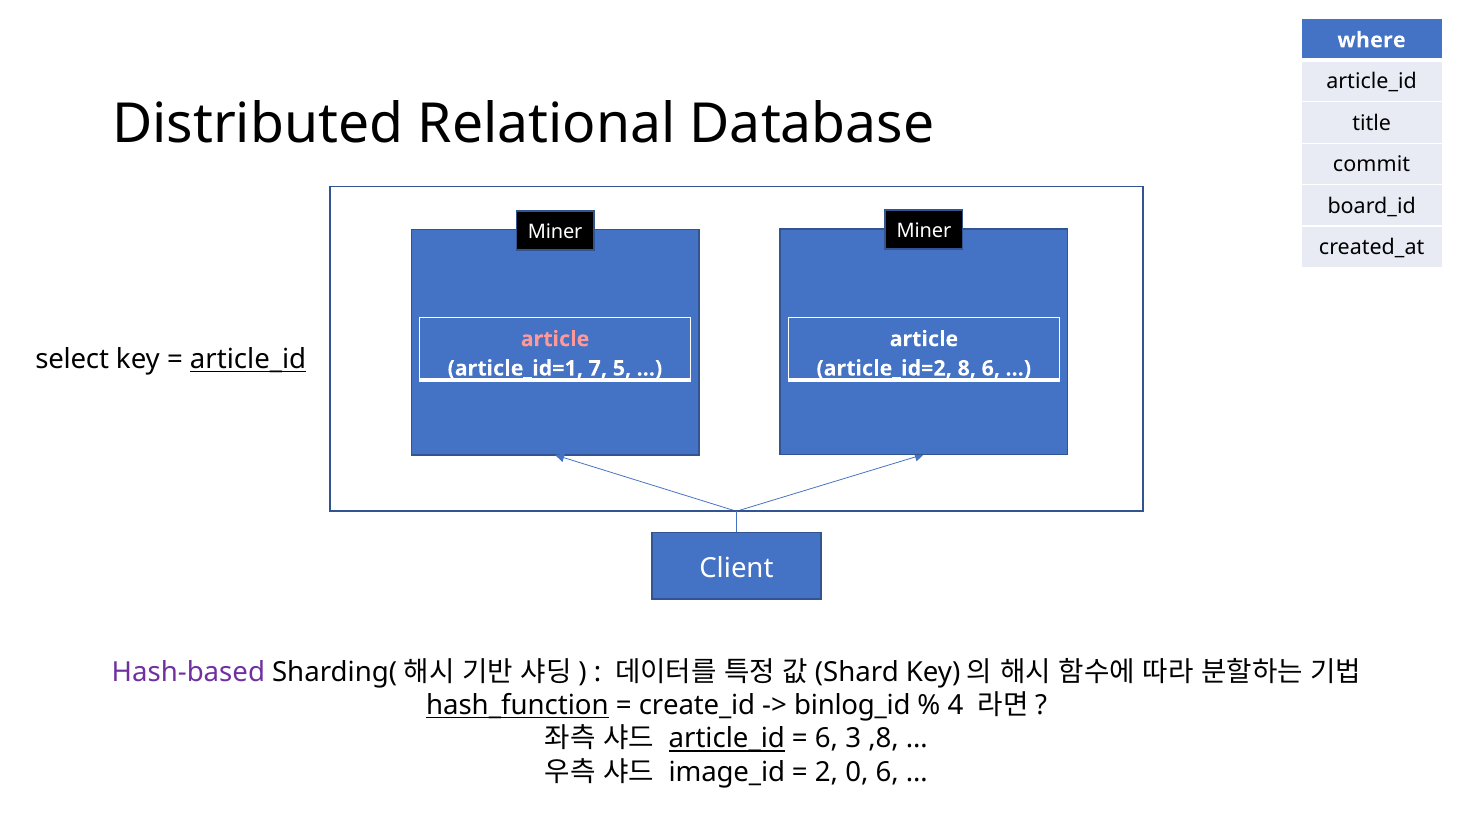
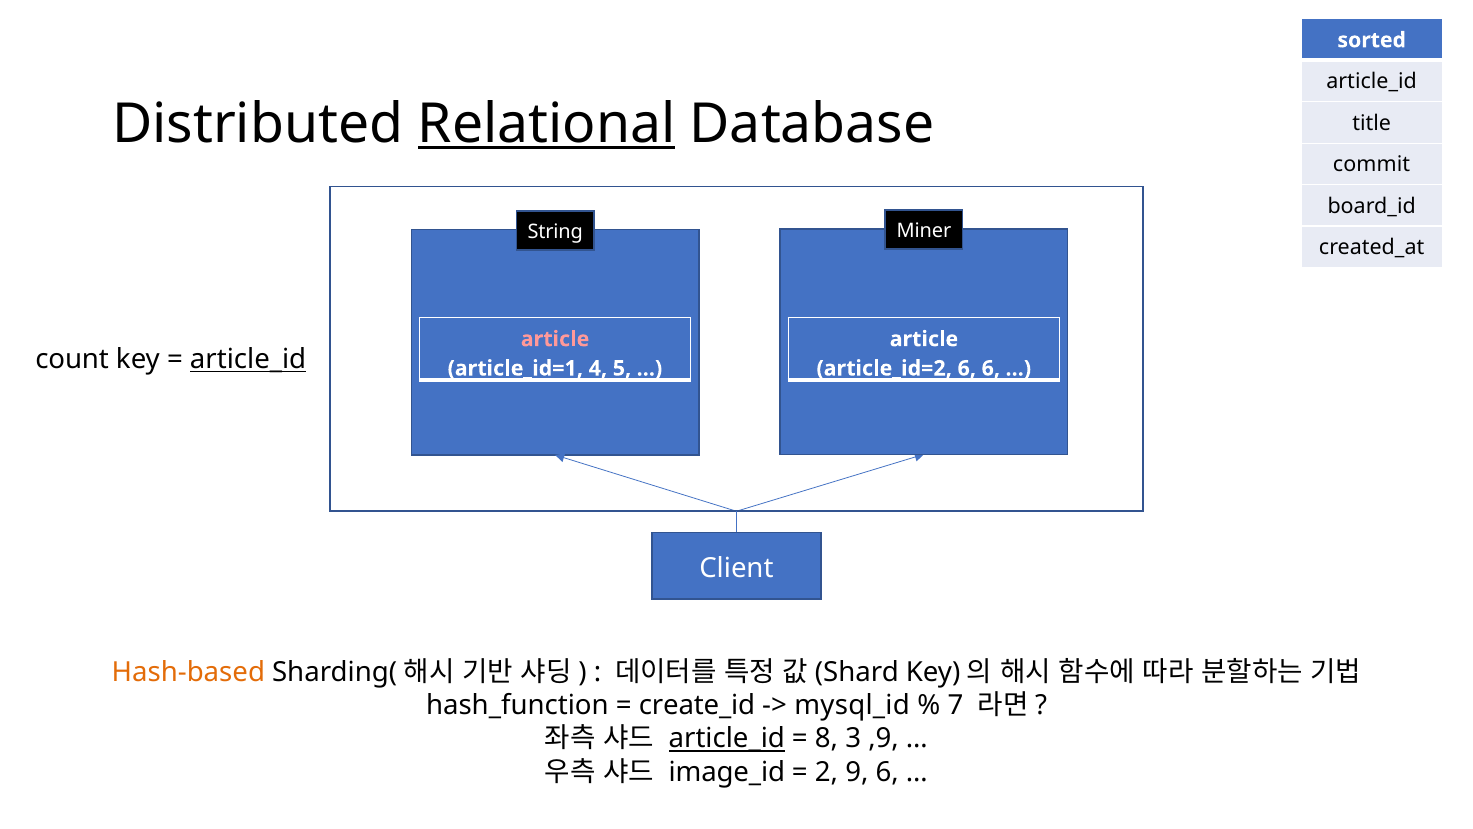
where: where -> sorted
Relational underline: none -> present
Miner at (555, 232): Miner -> String
select: select -> count
7: 7 -> 4
8 at (967, 368): 8 -> 6
Hash-based colour: purple -> orange
hash_function underline: present -> none
binlog_id: binlog_id -> mysql_id
4: 4 -> 7
6 at (827, 738): 6 -> 8
,8: ,8 -> ,9
0: 0 -> 9
